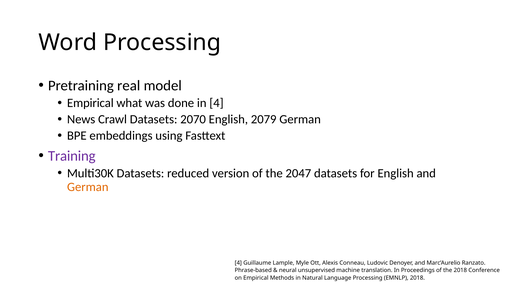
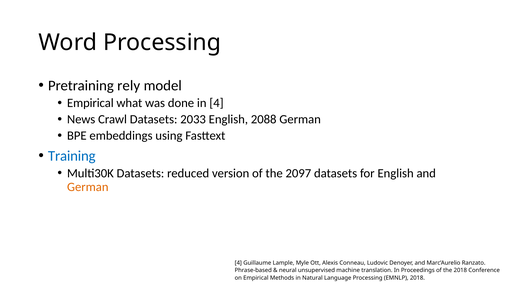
real: real -> rely
2070: 2070 -> 2033
2079: 2079 -> 2088
Training colour: purple -> blue
2047: 2047 -> 2097
